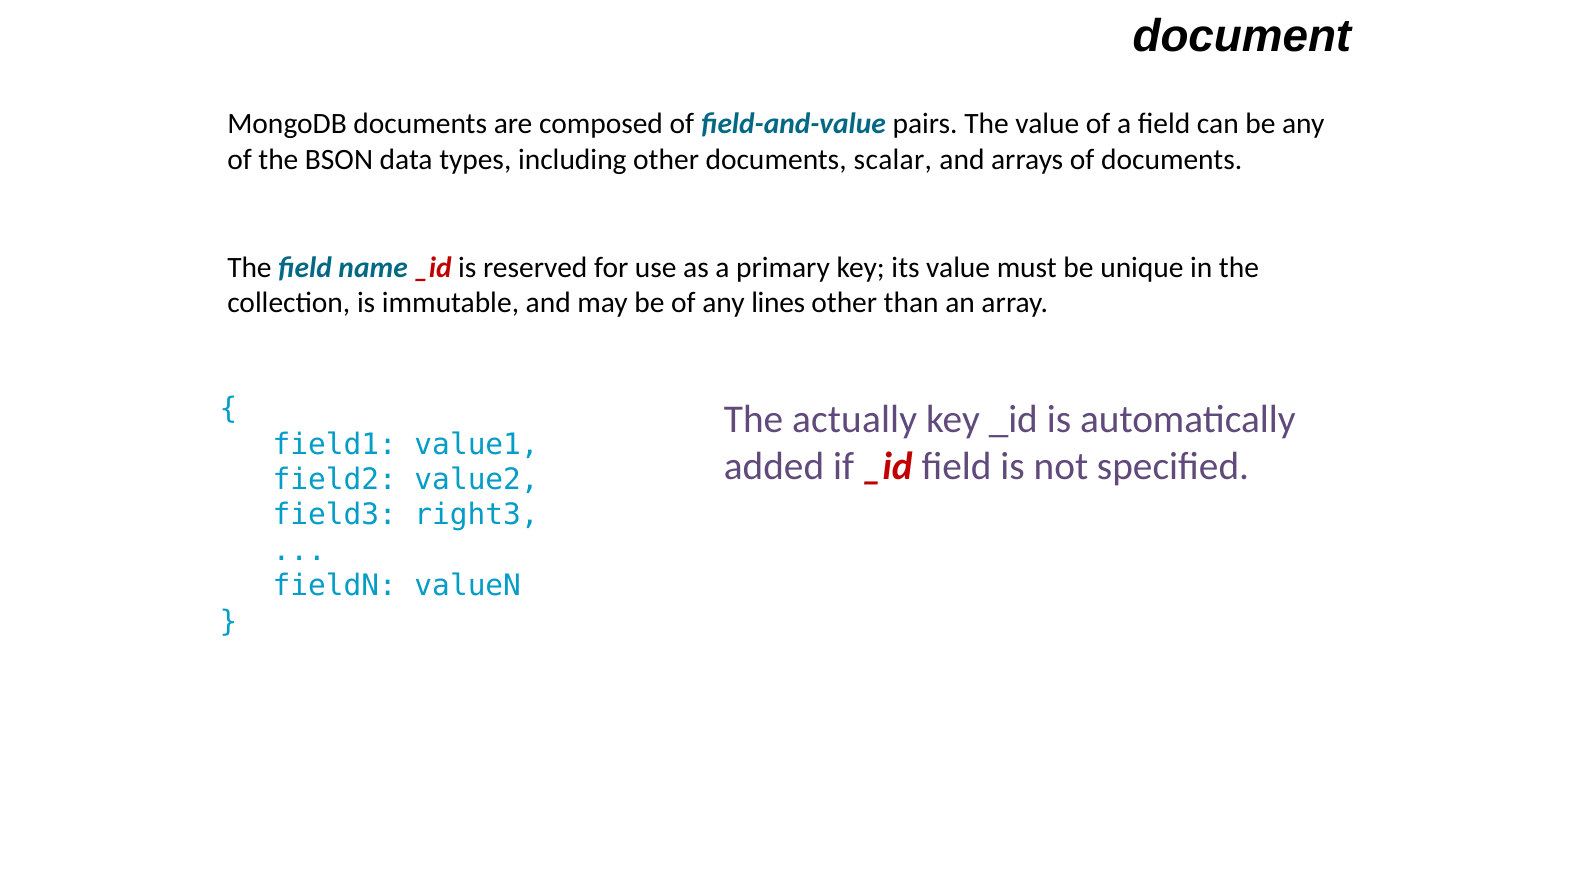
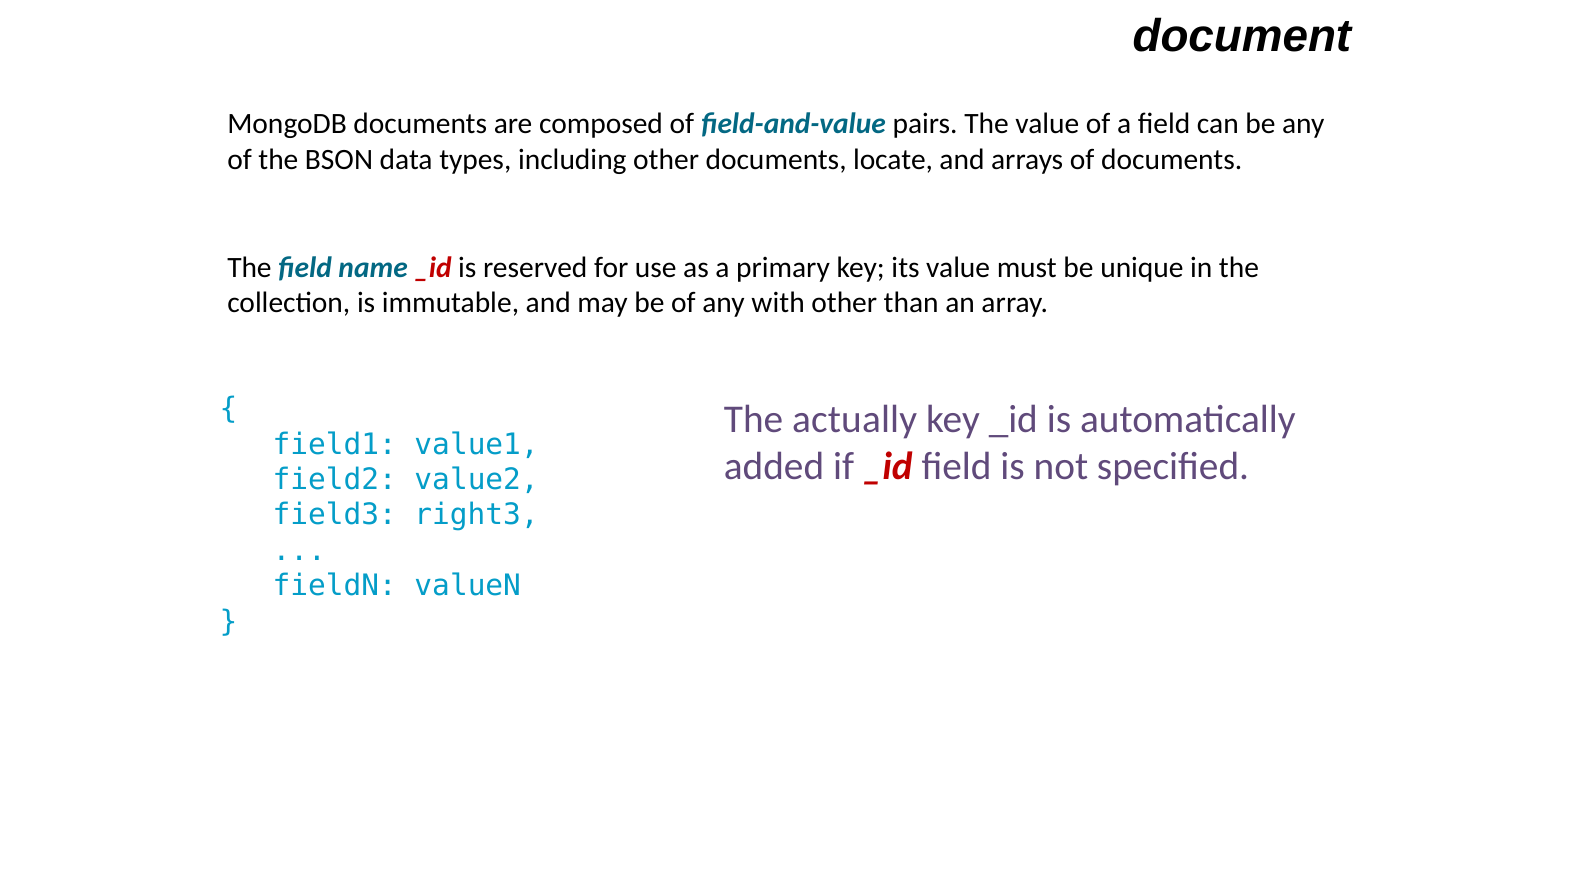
scalar: scalar -> locate
lines: lines -> with
